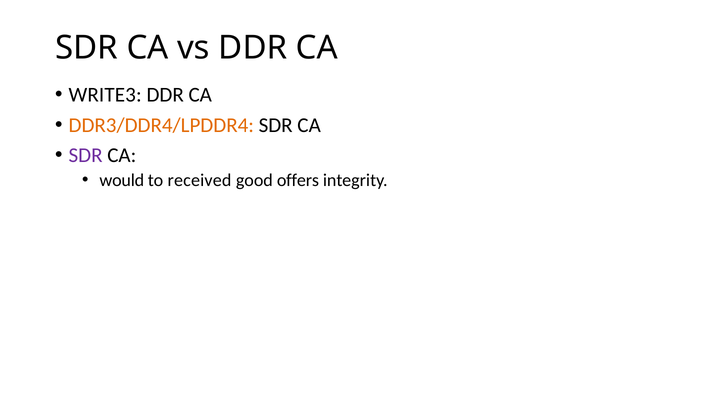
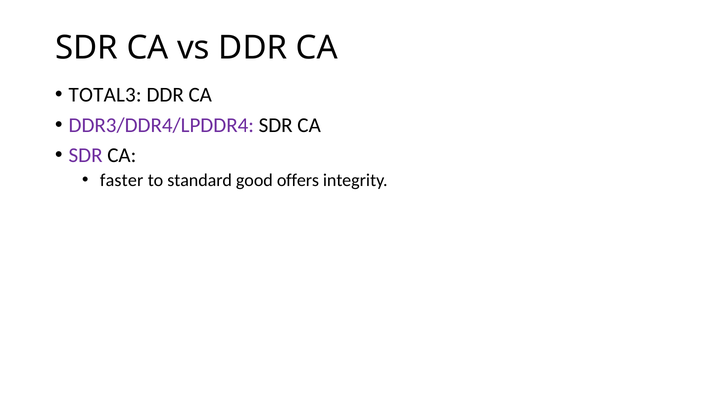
WRITE3: WRITE3 -> TOTAL3
DDR3/DDR4/LPDDR4 colour: orange -> purple
would: would -> faster
received: received -> standard
